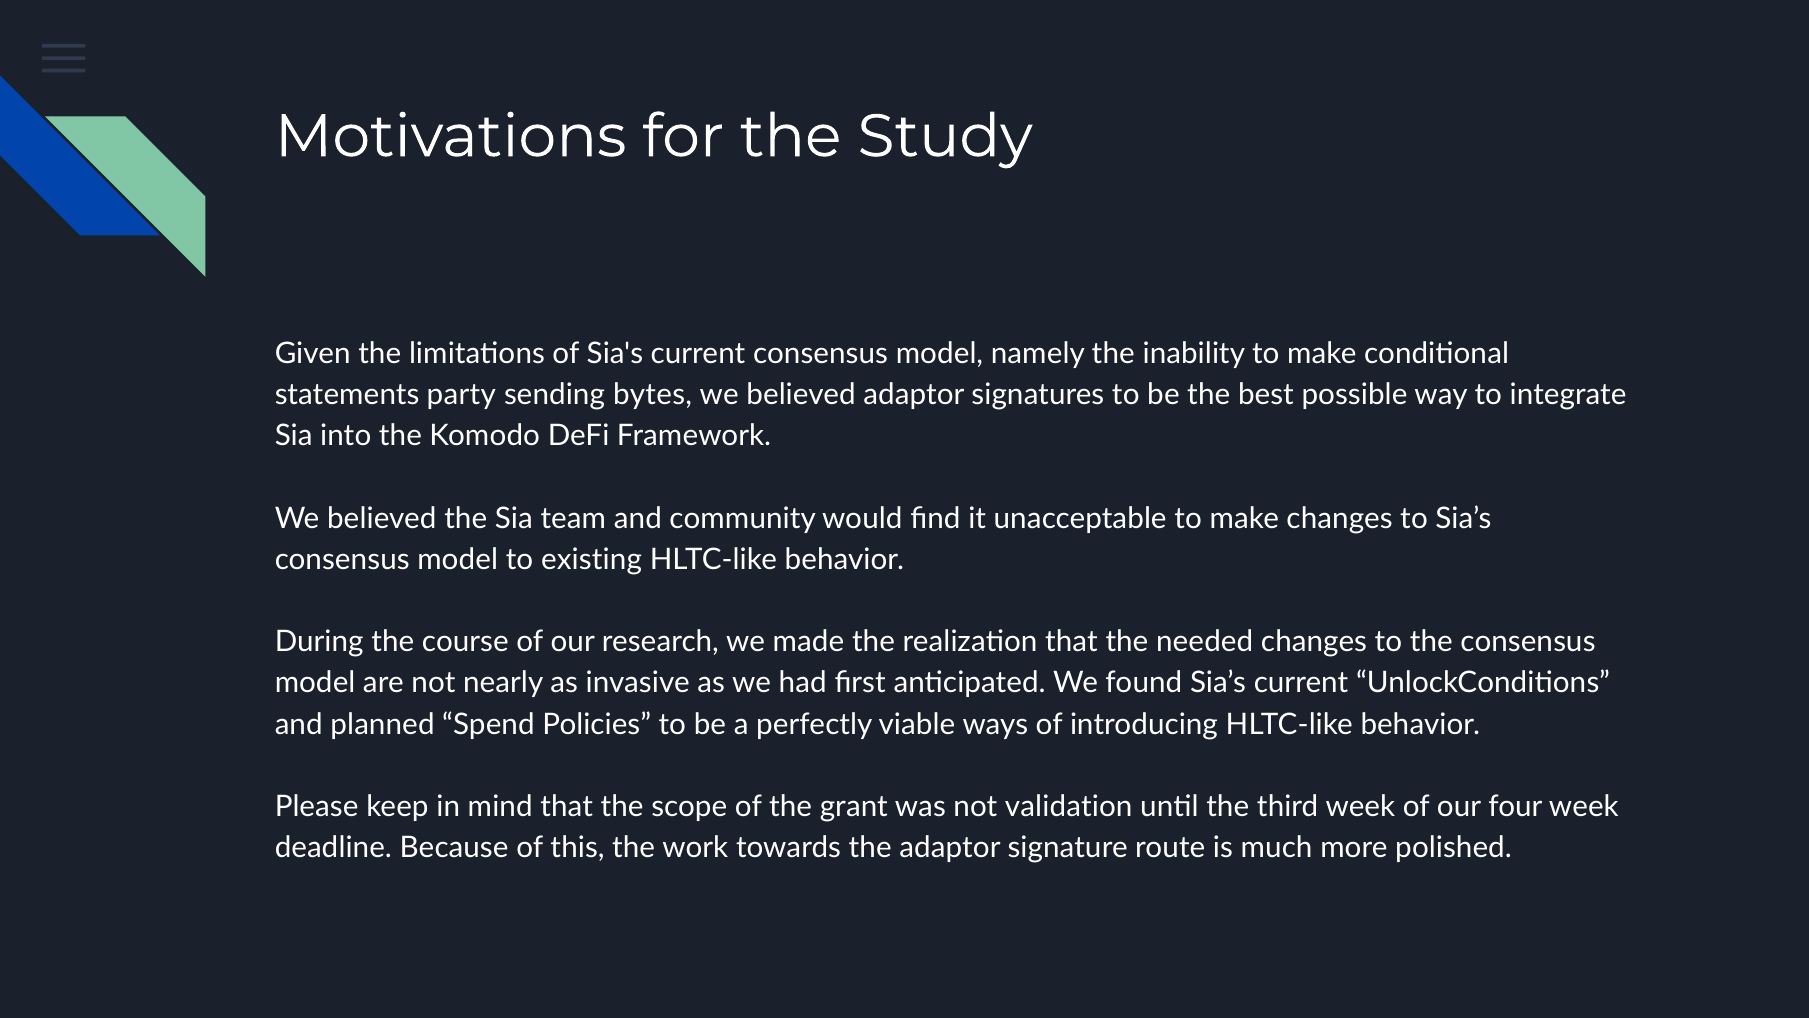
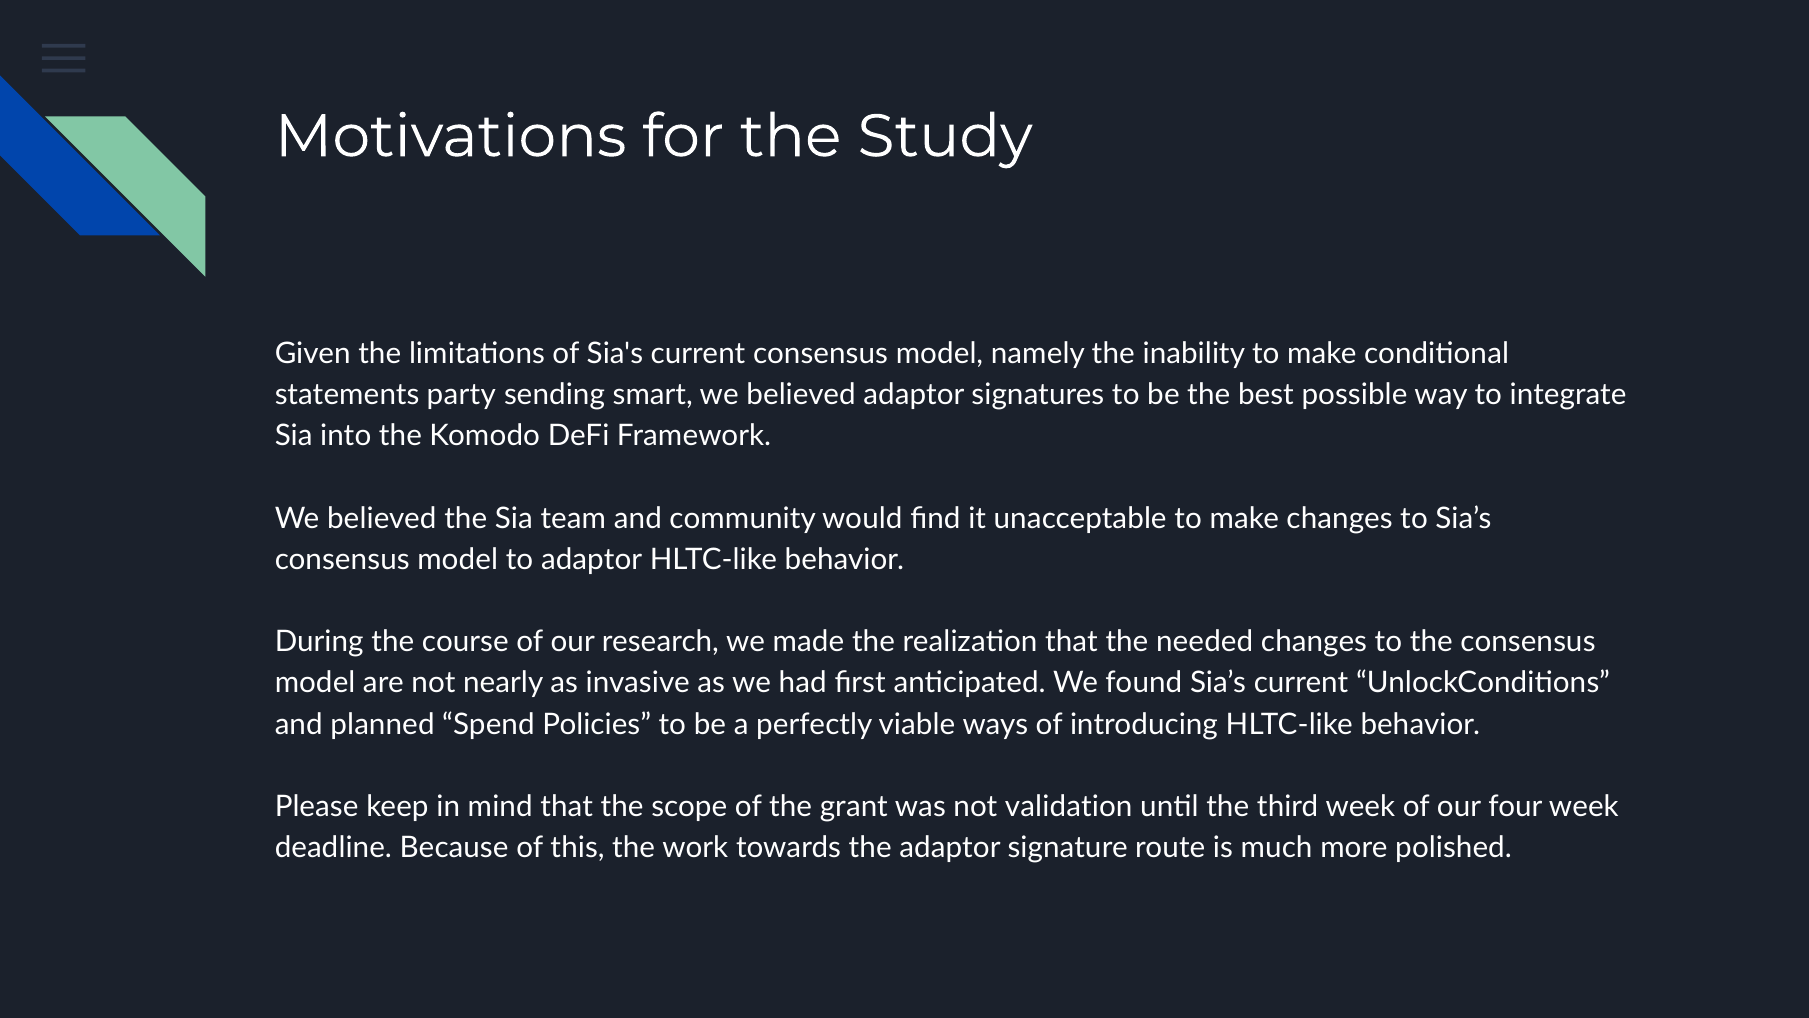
bytes: bytes -> smart
to existing: existing -> adaptor
